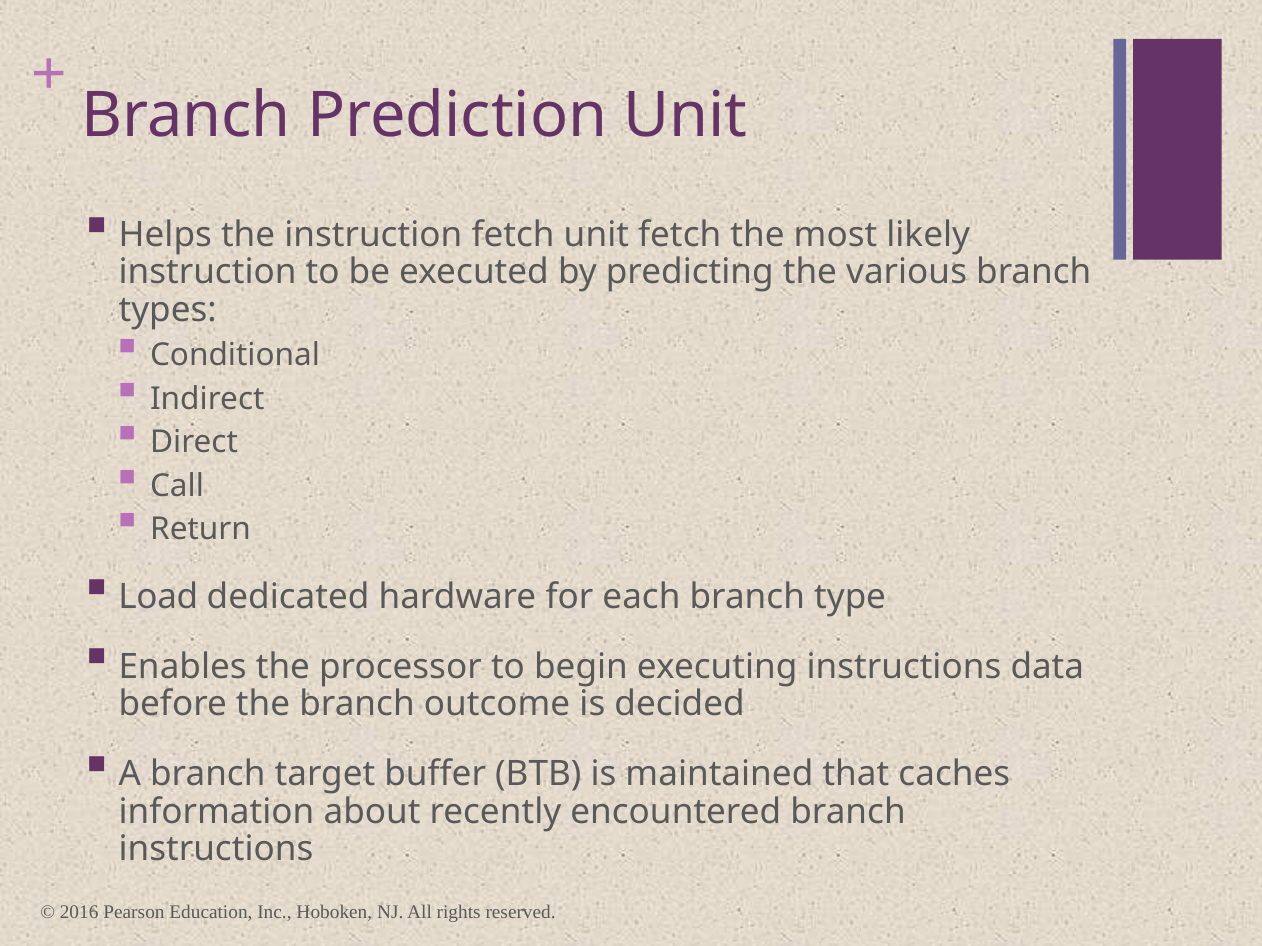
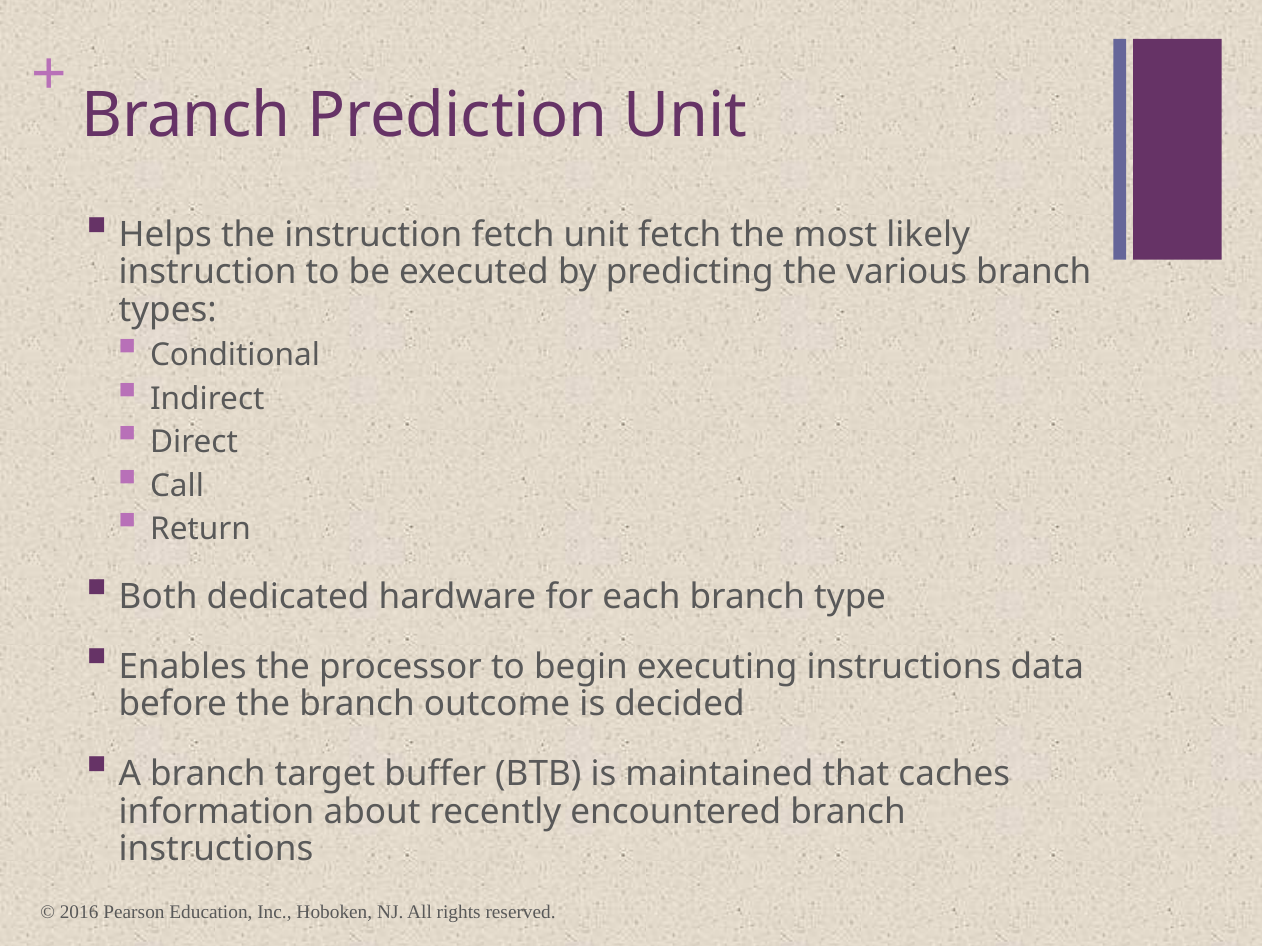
Load: Load -> Both
